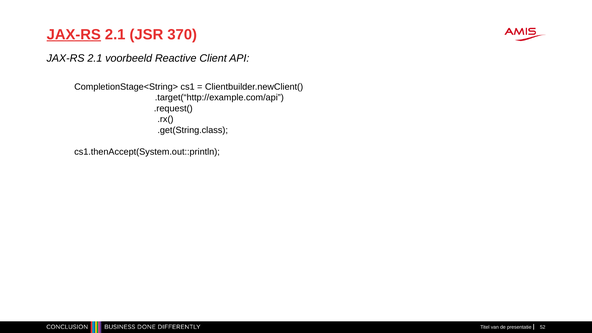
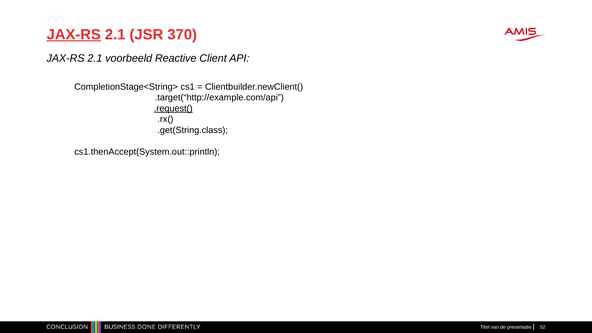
.request( underline: none -> present
